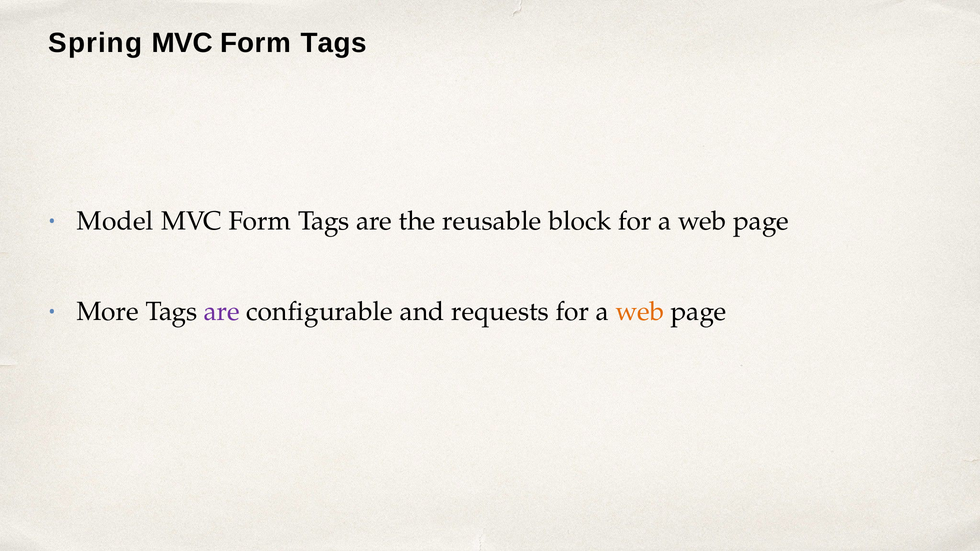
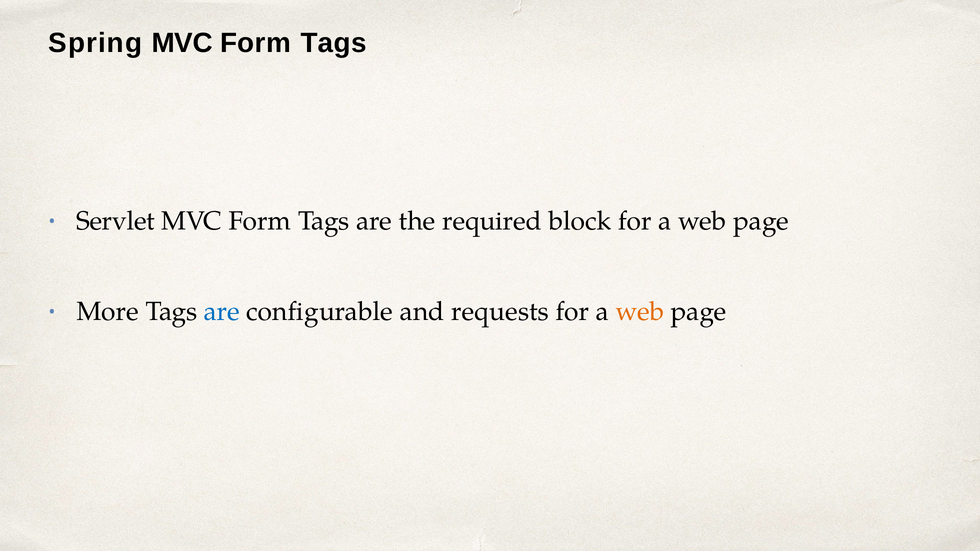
Model: Model -> Servlet
reusable: reusable -> required
are at (222, 312) colour: purple -> blue
